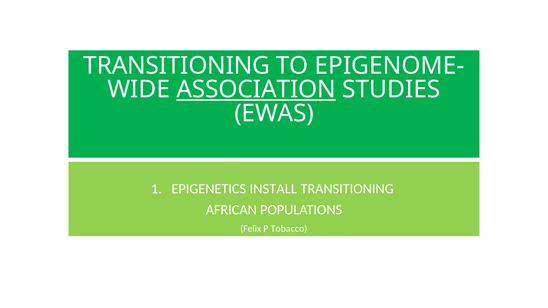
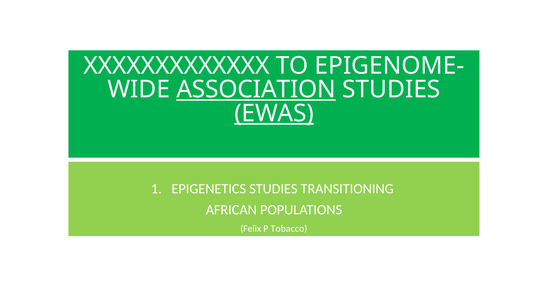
TRANSITIONING at (177, 66): TRANSITIONING -> XXXXXXXXXXXXX
EWAS underline: none -> present
EPIGENETICS INSTALL: INSTALL -> STUDIES
